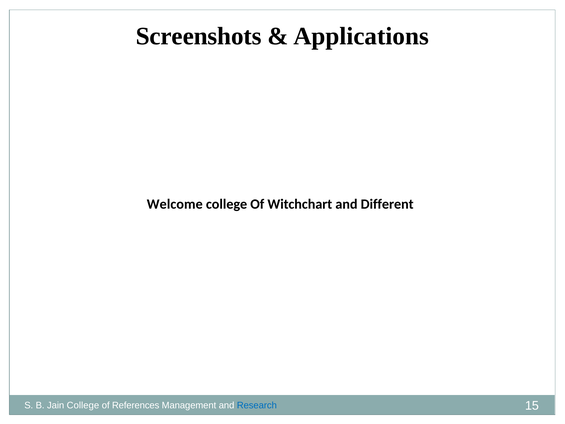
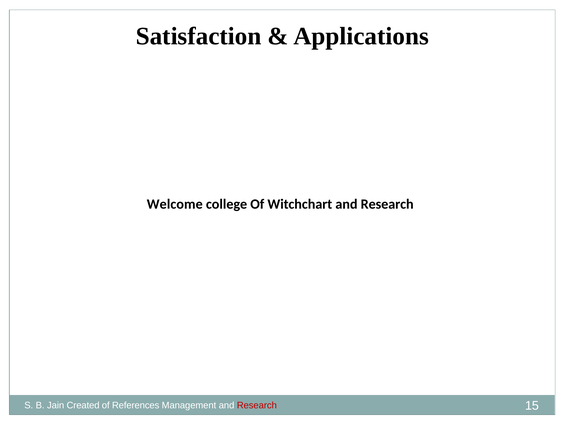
Screenshots: Screenshots -> Satisfaction
Witchchart and Different: Different -> Research
Jain College: College -> Created
Research at (257, 405) colour: blue -> red
